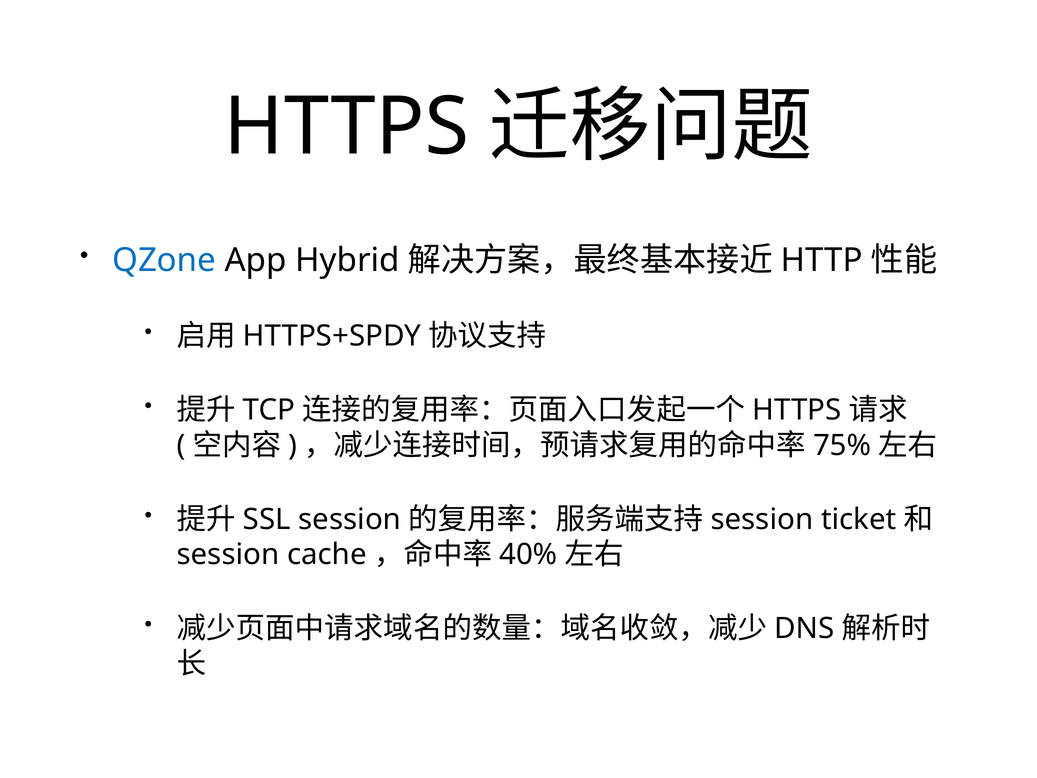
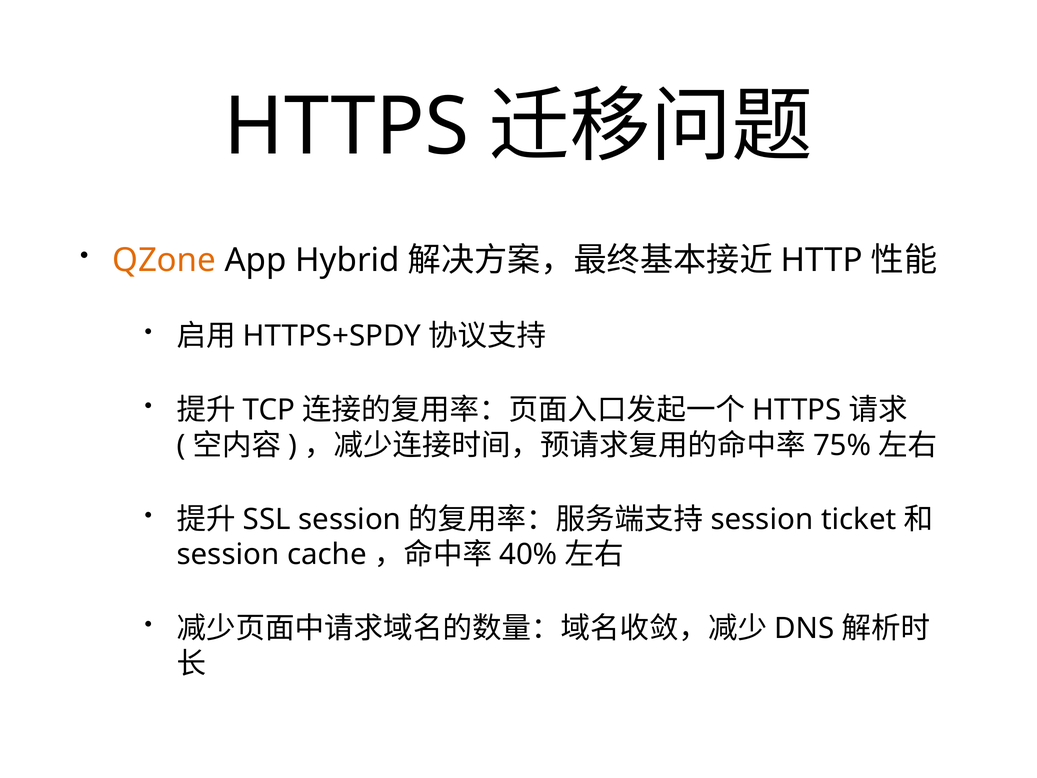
QZone colour: blue -> orange
